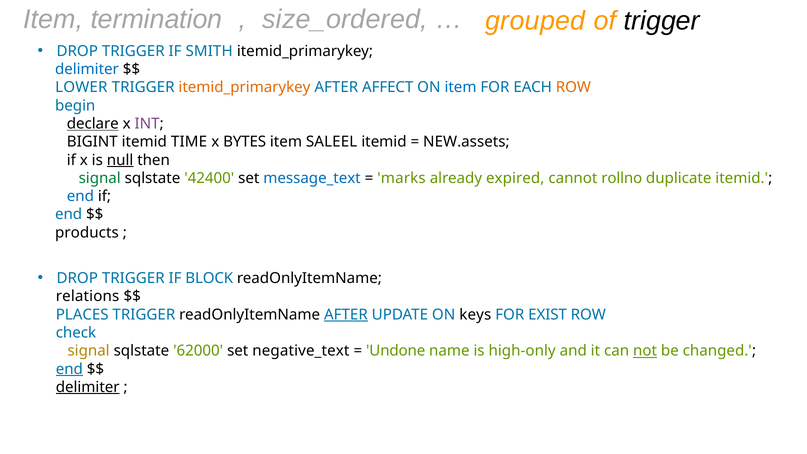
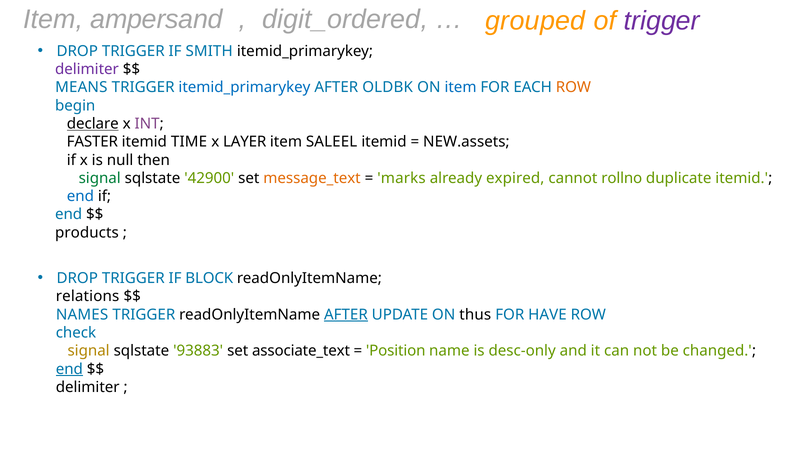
termination: termination -> ampersand
size_ordered: size_ordered -> digit_ordered
trigger at (662, 21) colour: black -> purple
delimiter at (87, 69) colour: blue -> purple
LOWER: LOWER -> MEANS
itemid_primarykey at (244, 87) colour: orange -> blue
AFFECT: AFFECT -> OLDBK
BIGINT: BIGINT -> FASTER
BYTES: BYTES -> LAYER
null underline: present -> none
42400: 42400 -> 42900
message_text colour: blue -> orange
PLACES: PLACES -> NAMES
keys: keys -> thus
EXIST: EXIST -> HAVE
62000: 62000 -> 93883
negative_text: negative_text -> associate_text
Undone: Undone -> Position
high-only: high-only -> desc-only
not underline: present -> none
delimiter at (88, 387) underline: present -> none
